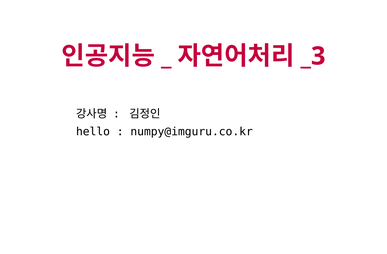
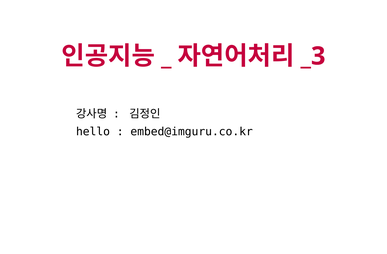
numpy@imguru.co.kr: numpy@imguru.co.kr -> embed@imguru.co.kr
